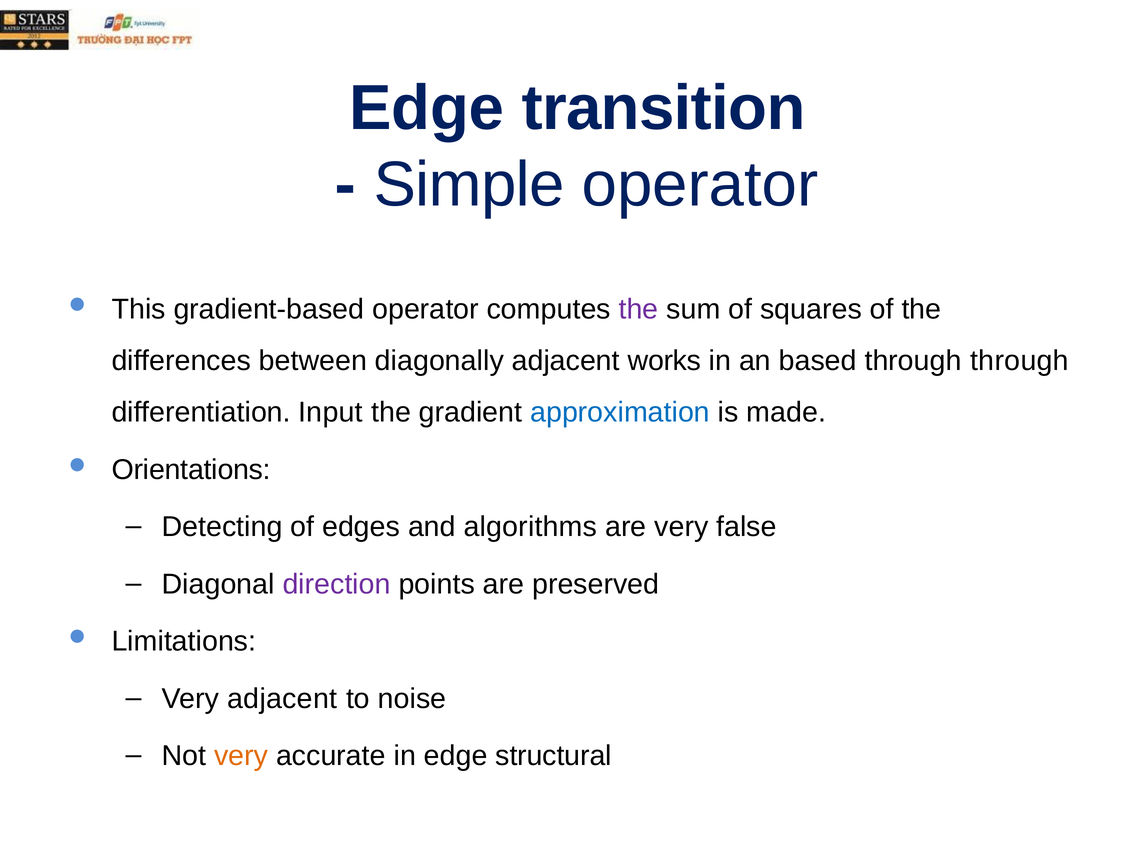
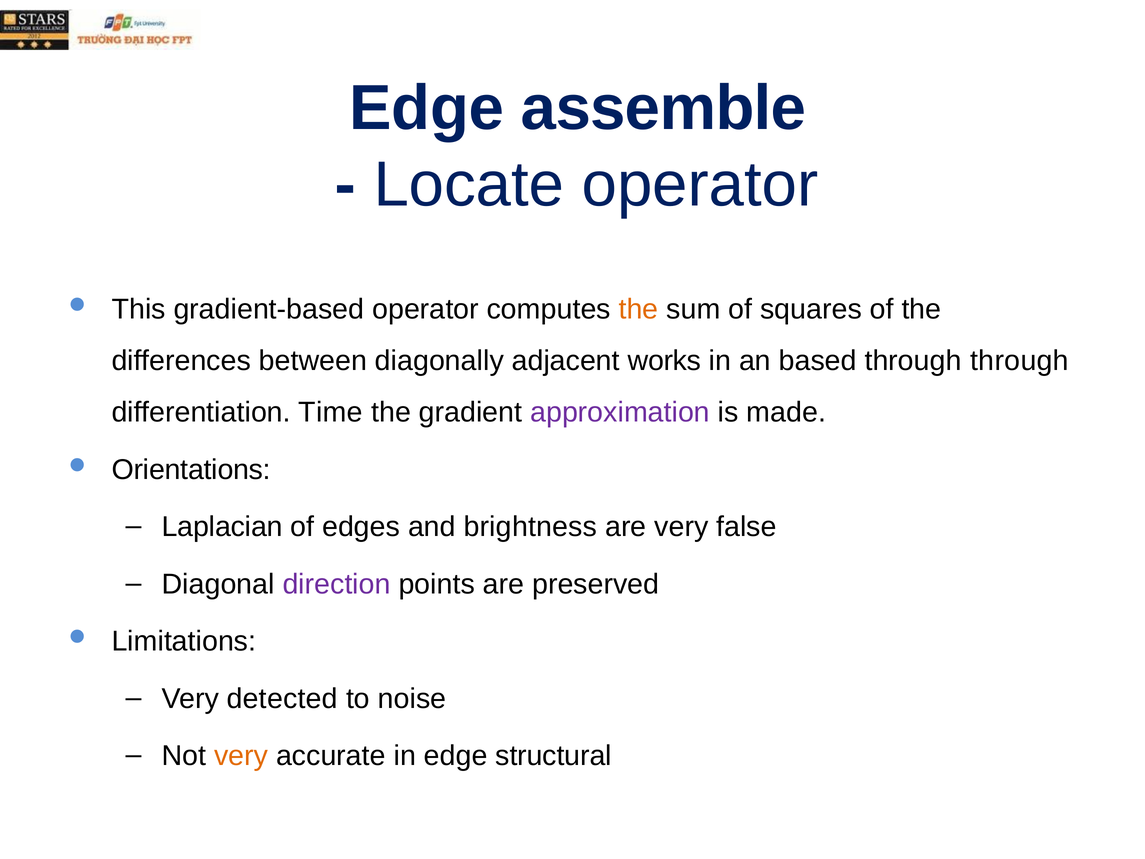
transition: transition -> assemble
Simple: Simple -> Locate
the at (638, 309) colour: purple -> orange
Input: Input -> Time
approximation colour: blue -> purple
Detecting: Detecting -> Laplacian
algorithms: algorithms -> brightness
Very adjacent: adjacent -> detected
